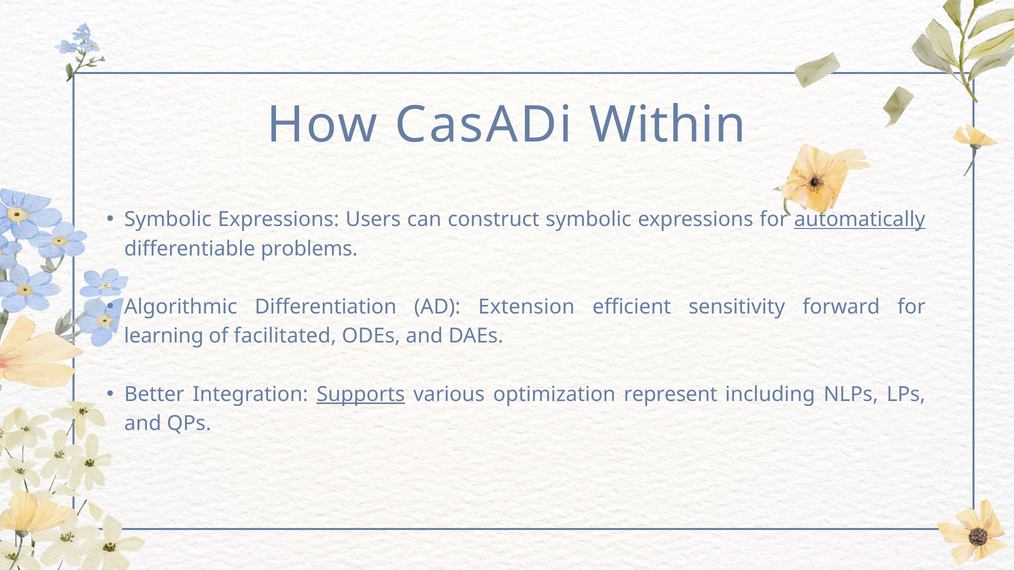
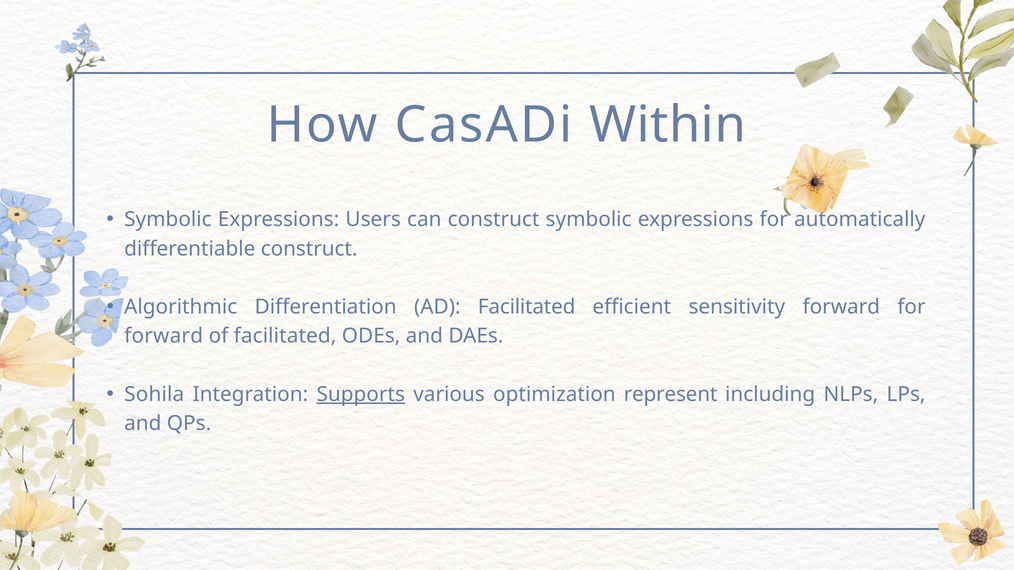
automatically underline: present -> none
differentiable problems: problems -> construct
AD Extension: Extension -> Facilitated
learning at (164, 336): learning -> forward
Better: Better -> Sohila
